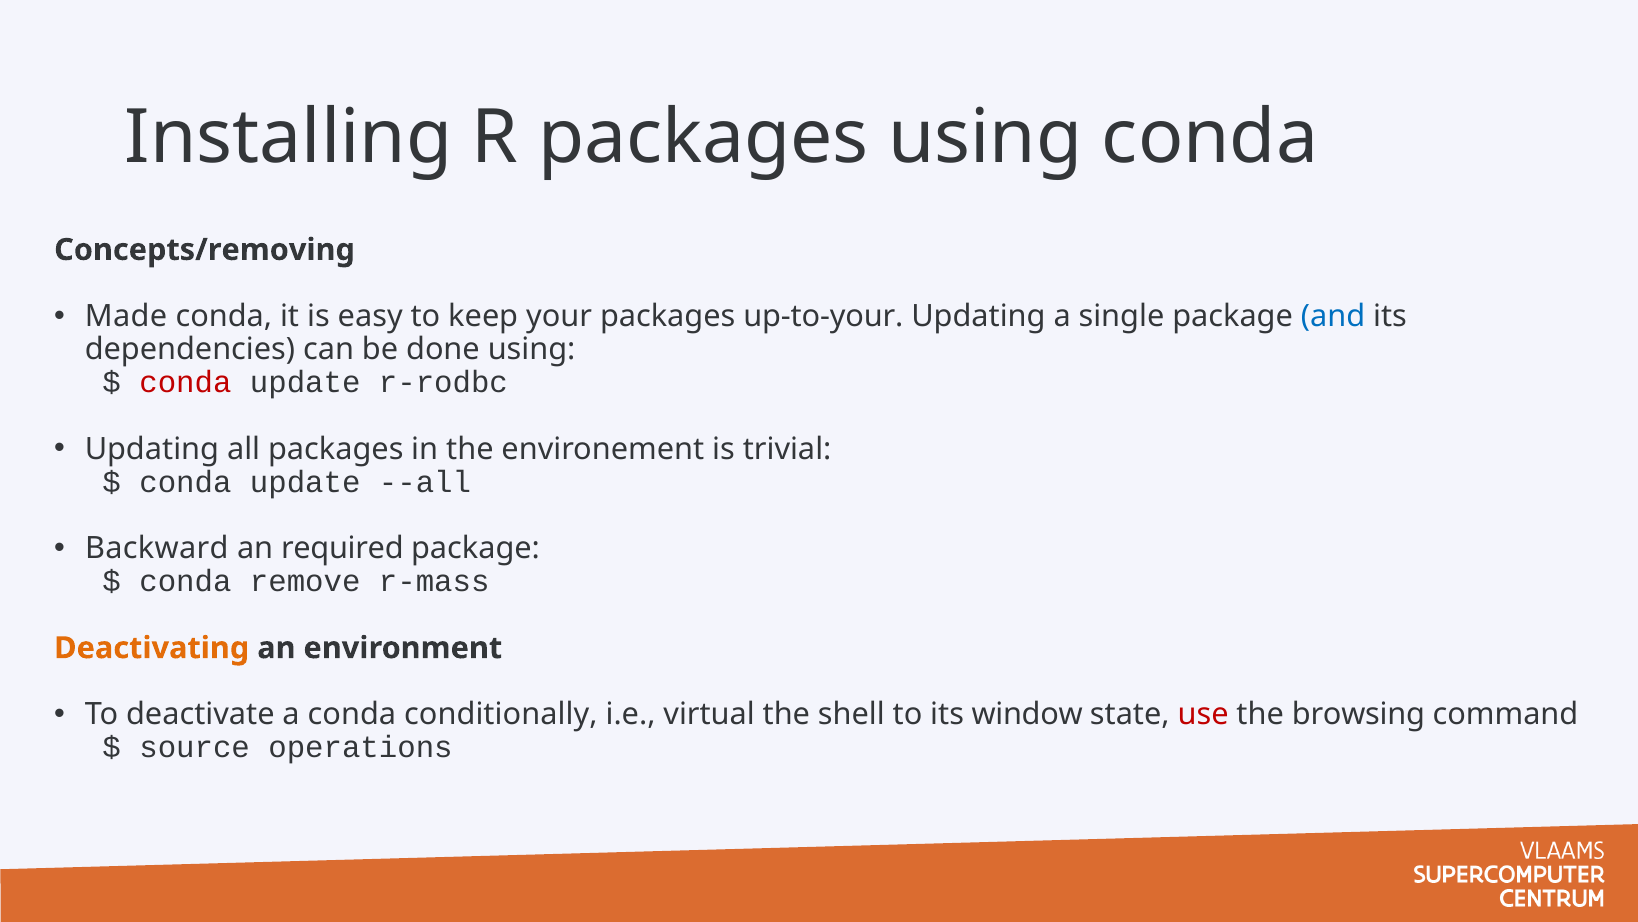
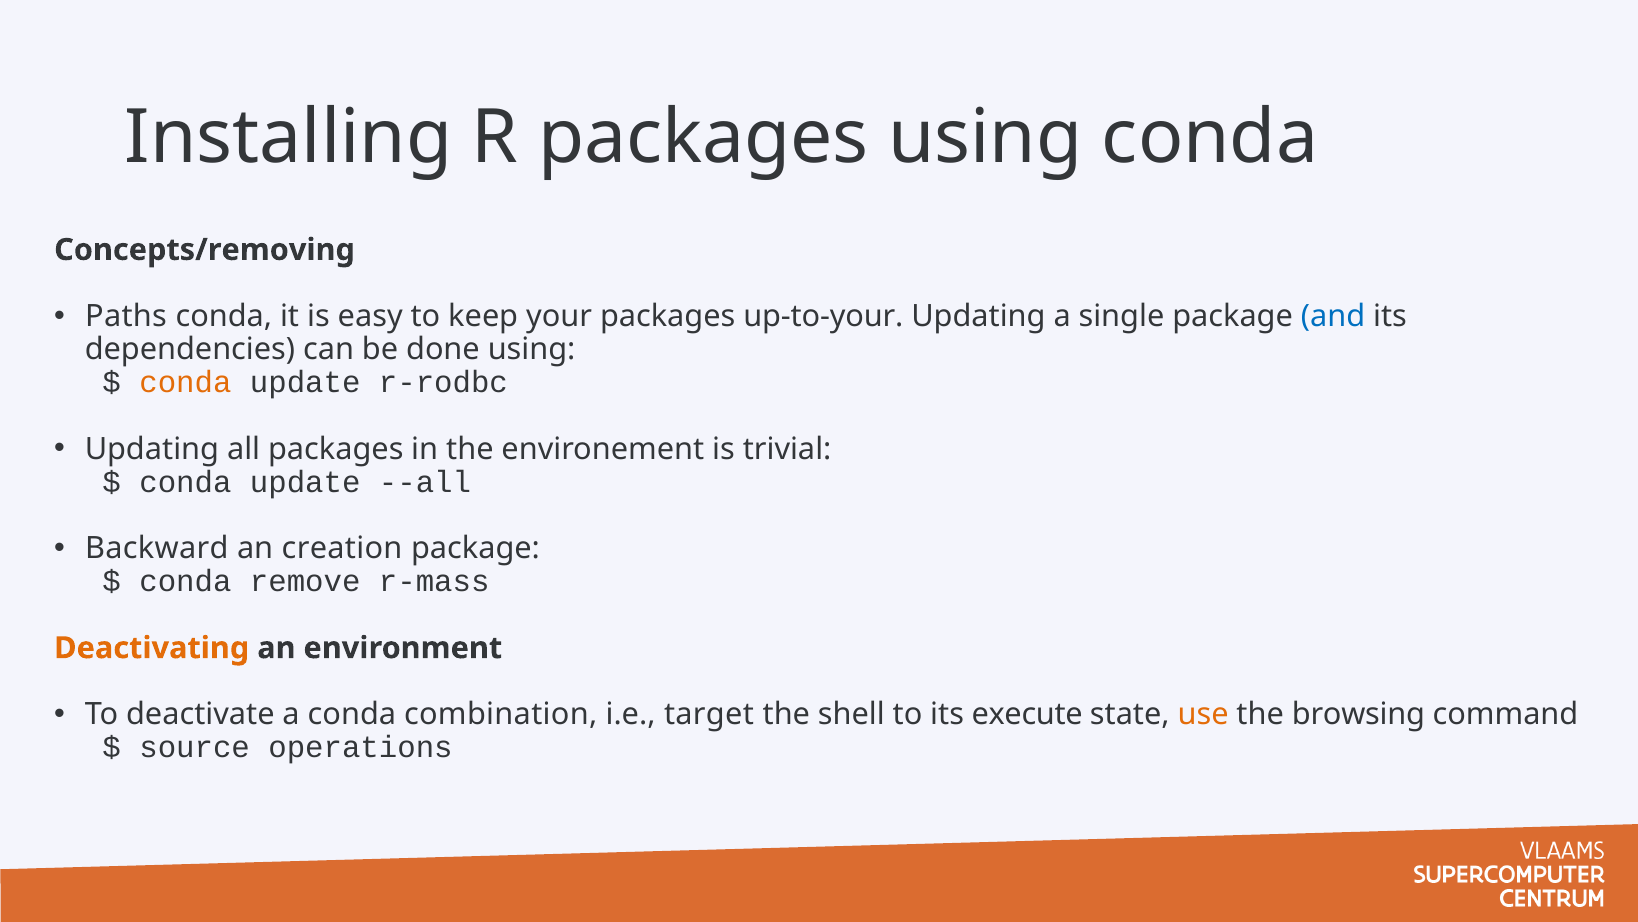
Made: Made -> Paths
conda at (185, 382) colour: red -> orange
required: required -> creation
conditionally: conditionally -> combination
virtual: virtual -> target
window: window -> execute
use colour: red -> orange
